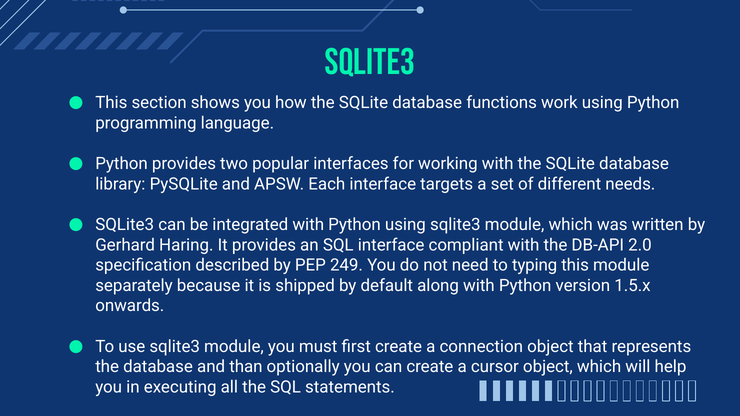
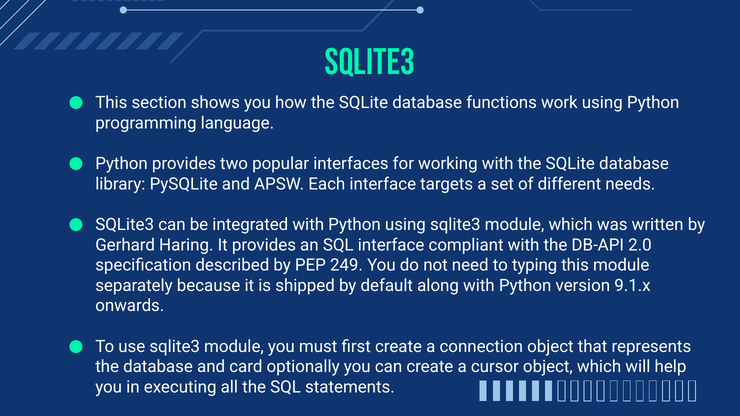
1.5.x: 1.5.x -> 9.1.x
than: than -> card
